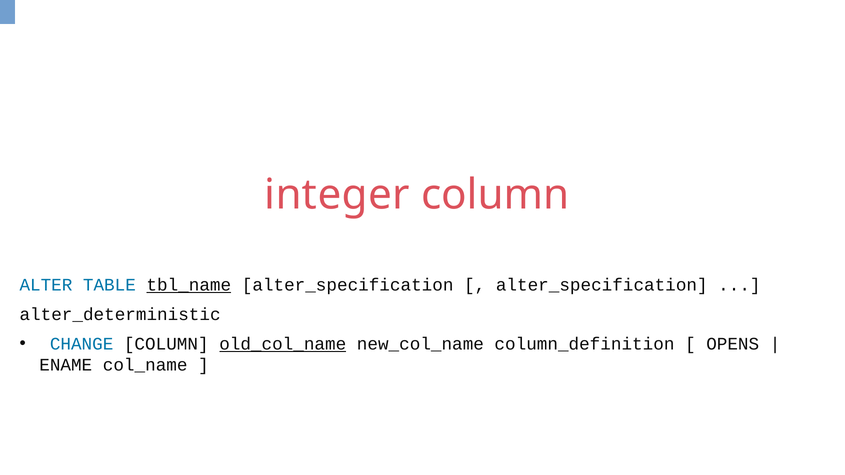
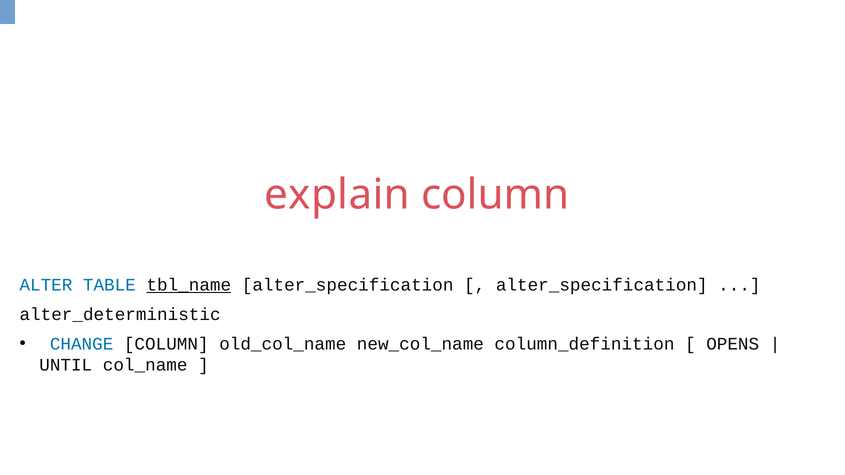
integer: integer -> explain
old_col_name underline: present -> none
ENAME: ENAME -> UNTIL
